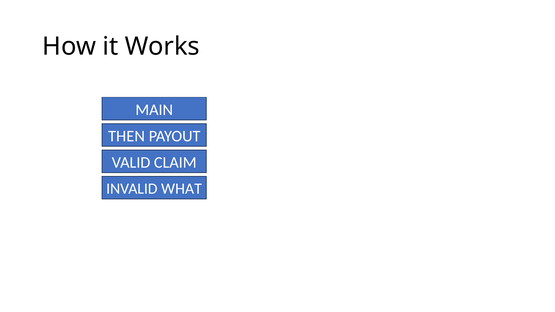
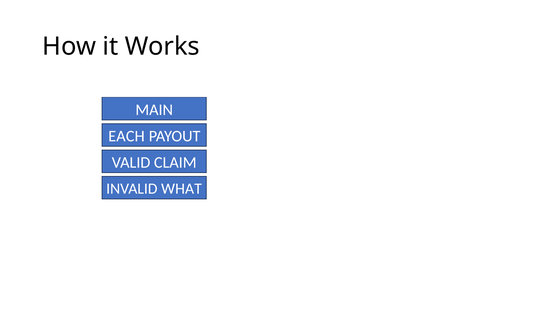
THEN: THEN -> EACH
